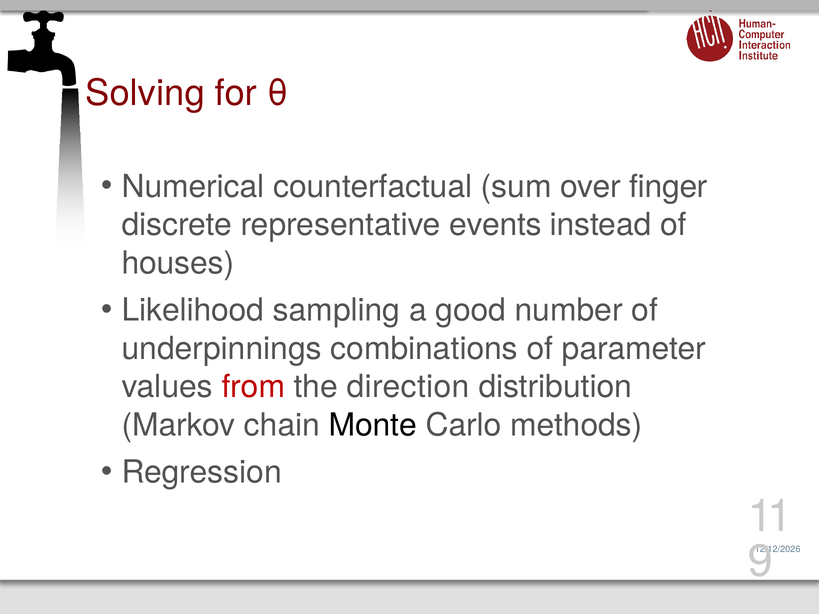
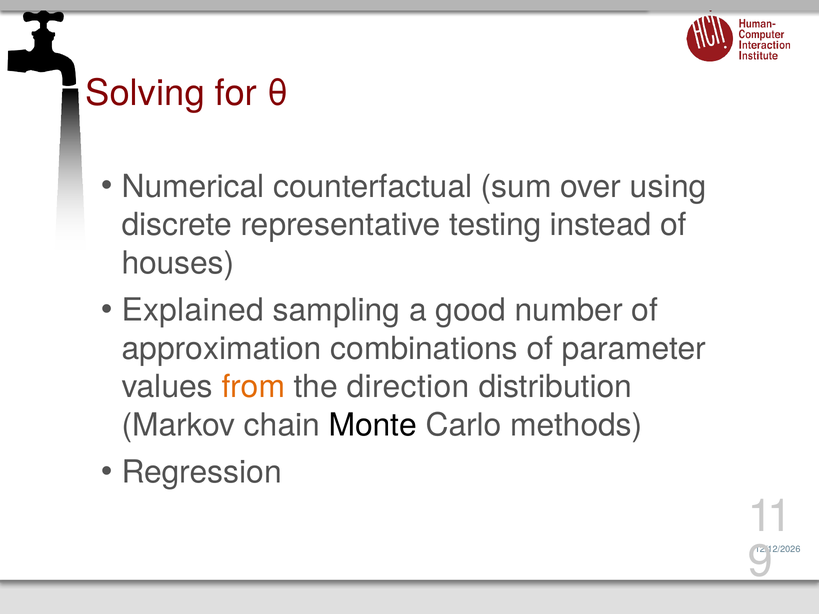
finger: finger -> using
events: events -> testing
Likelihood: Likelihood -> Explained
underpinnings: underpinnings -> approximation
from colour: red -> orange
